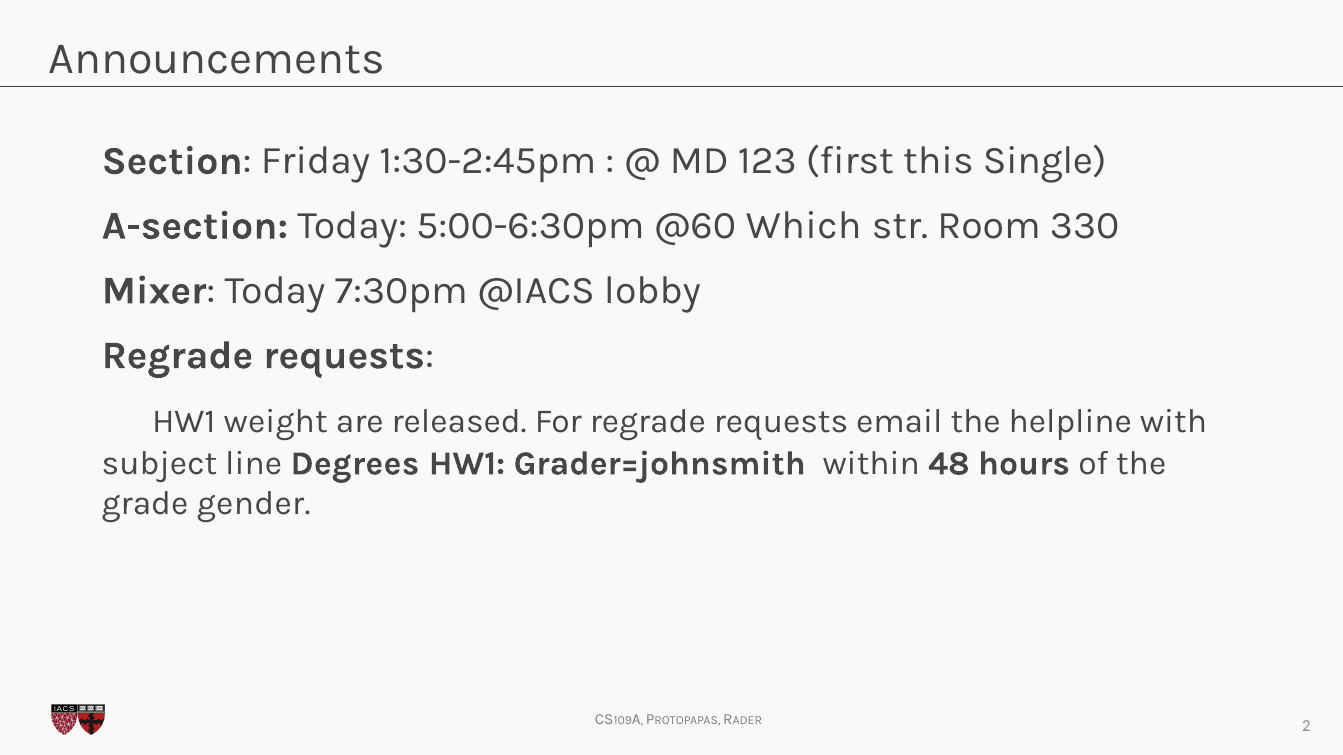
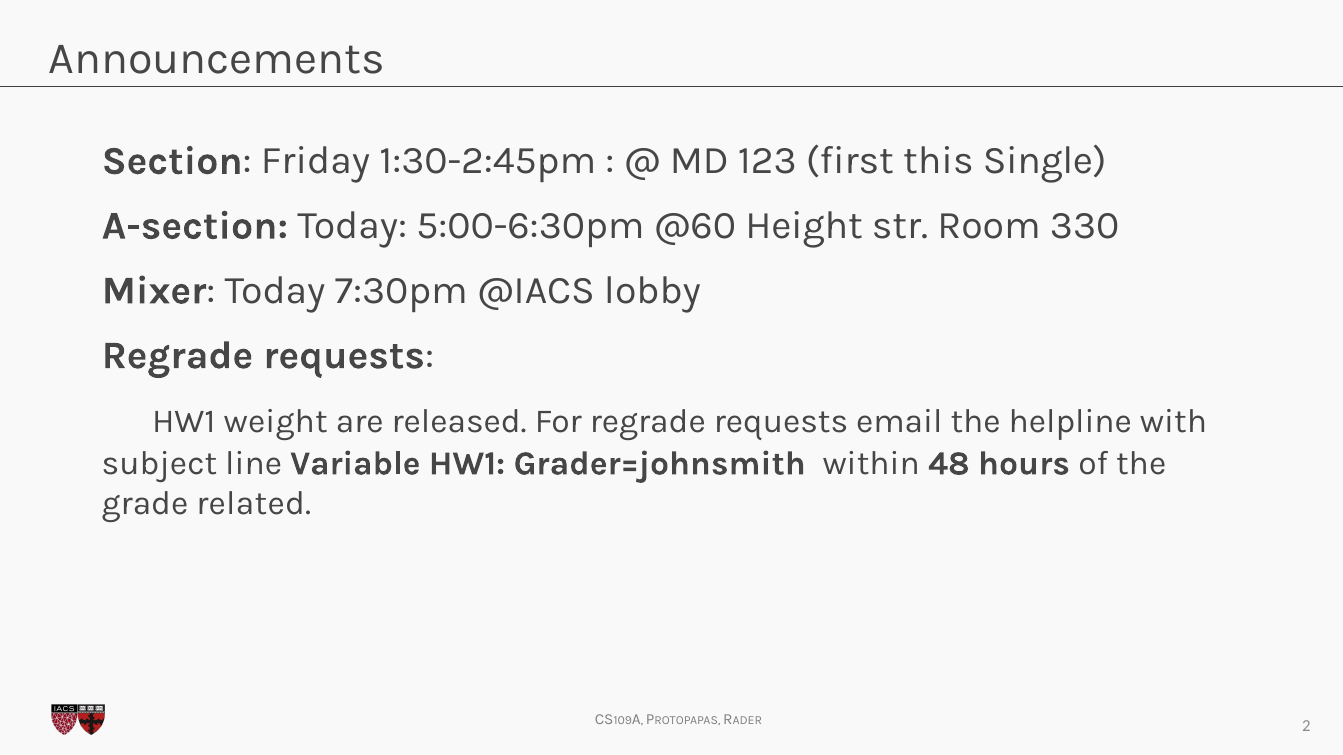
Which: Which -> Height
Degrees: Degrees -> Variable
gender: gender -> related
